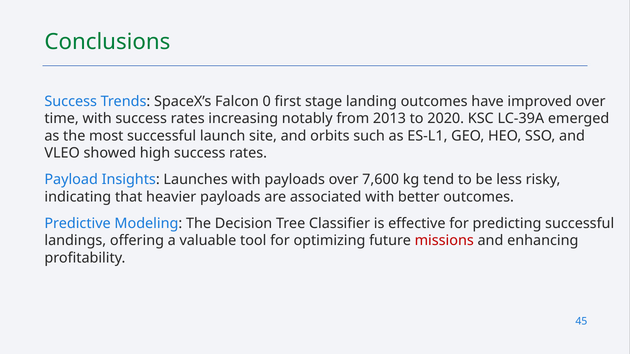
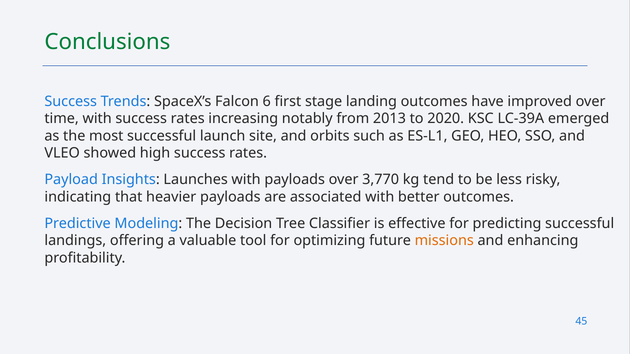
0: 0 -> 6
7,600: 7,600 -> 3,770
missions colour: red -> orange
